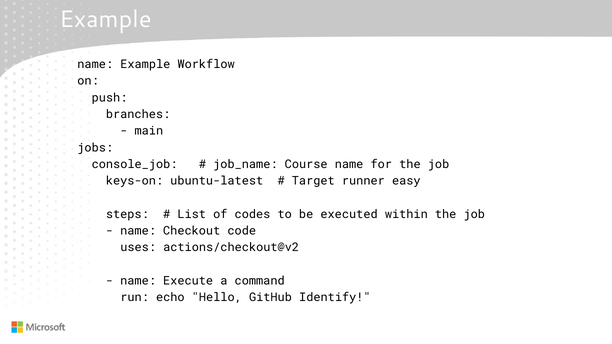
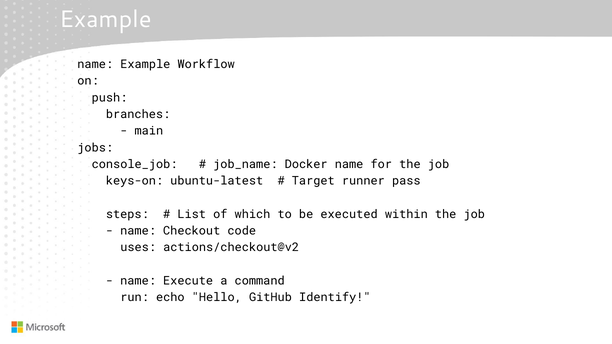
Course: Course -> Docker
easy: easy -> pass
codes: codes -> which
